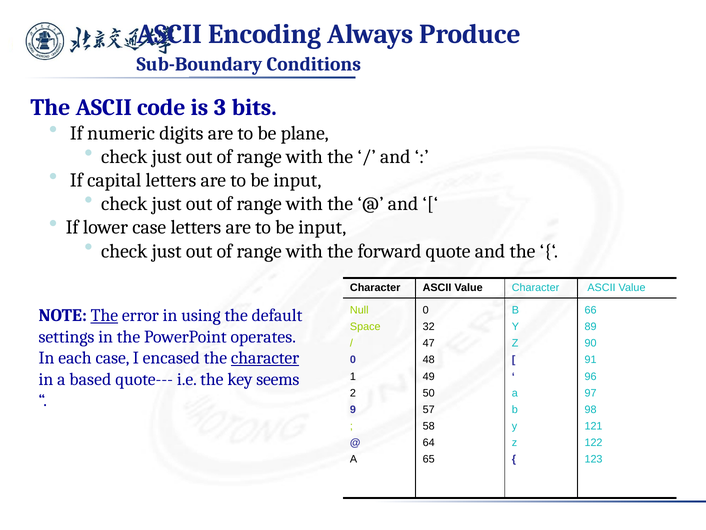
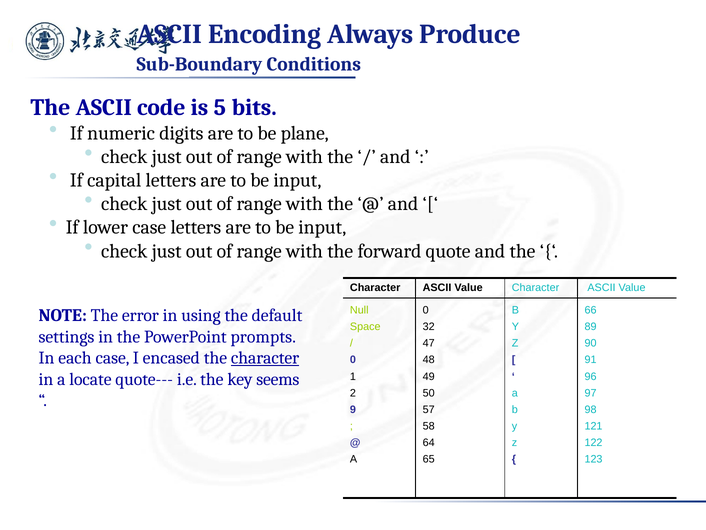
3: 3 -> 5
The at (104, 315) underline: present -> none
operates: operates -> prompts
based: based -> locate
